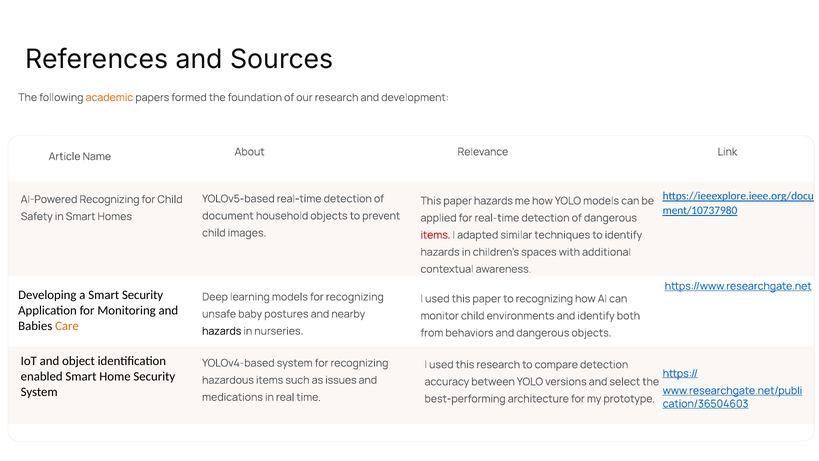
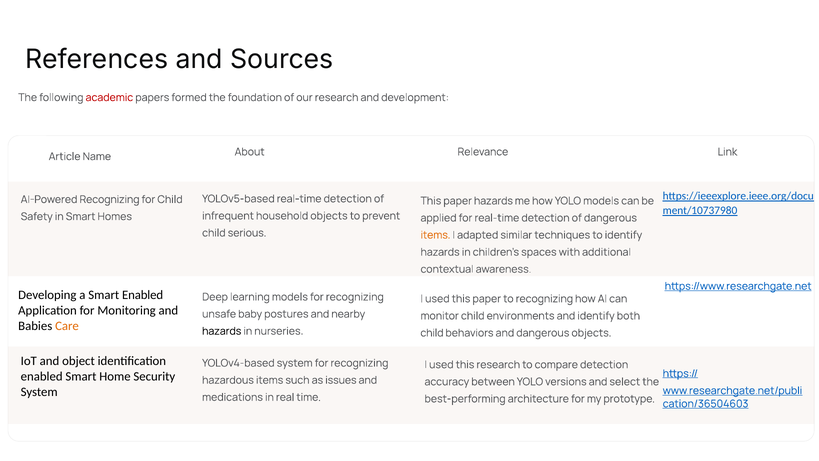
academic colour: orange -> red
document: document -> infrequent
images: images -> serious
items at (436, 235) colour: red -> orange
Smart Security: Security -> Enabled
from at (432, 333): from -> child
